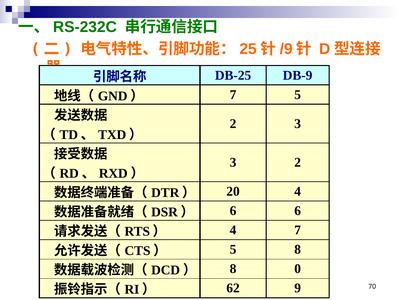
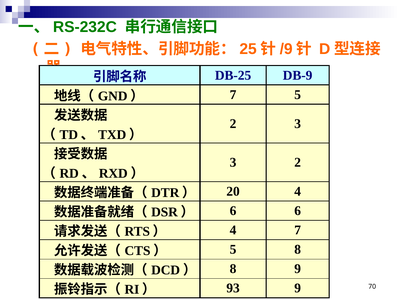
0 at (298, 269): 0 -> 9
62: 62 -> 93
